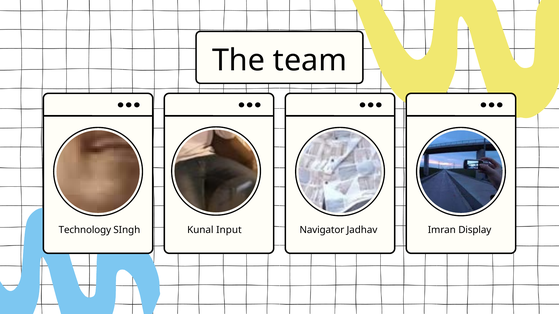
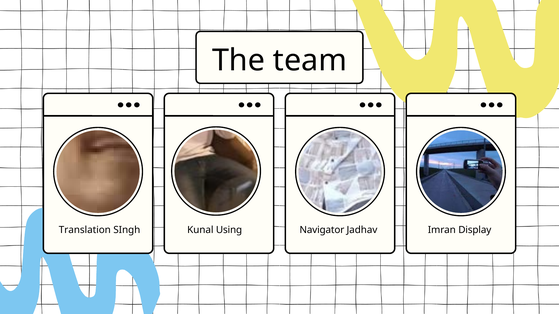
Technology: Technology -> Translation
Input: Input -> Using
